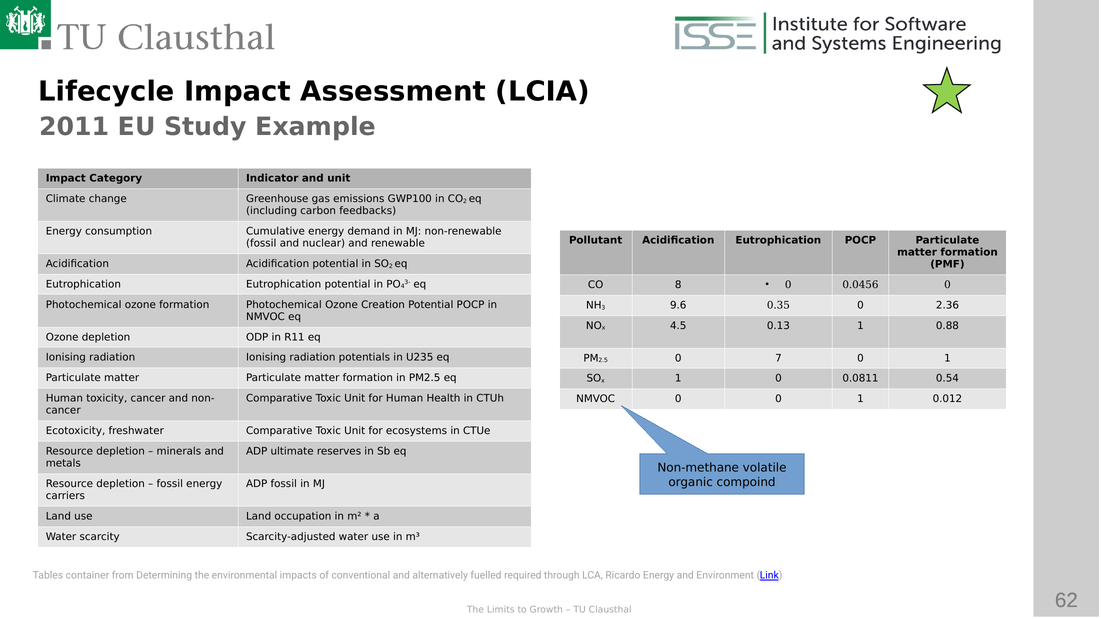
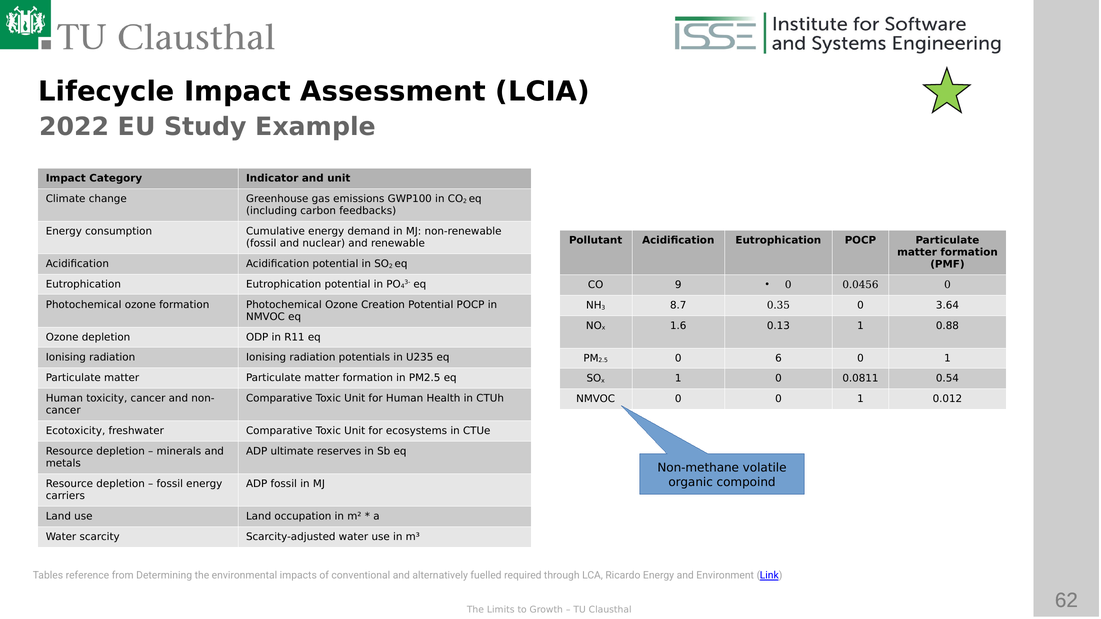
2011: 2011 -> 2022
8: 8 -> 9
9.6: 9.6 -> 8.7
2.36: 2.36 -> 3.64
4.5: 4.5 -> 1.6
7: 7 -> 6
container: container -> reference
